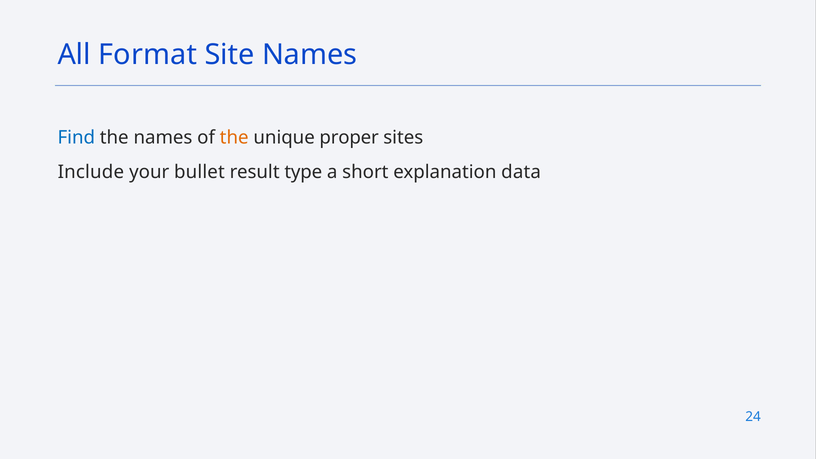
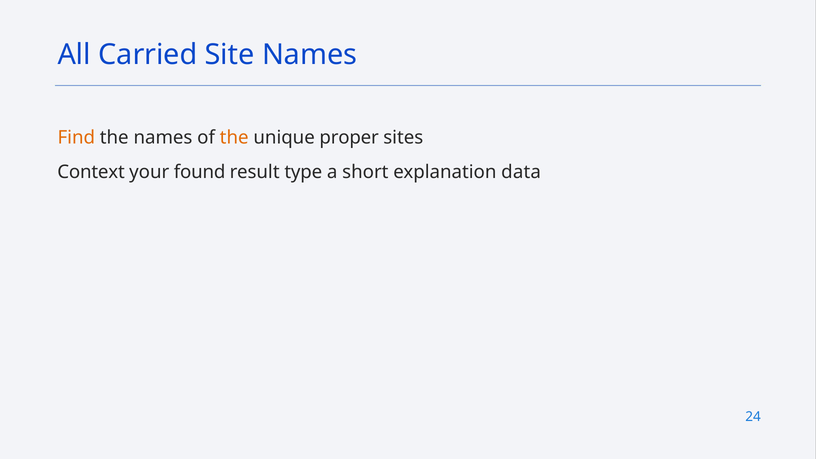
Format: Format -> Carried
Find colour: blue -> orange
Include: Include -> Context
bullet: bullet -> found
